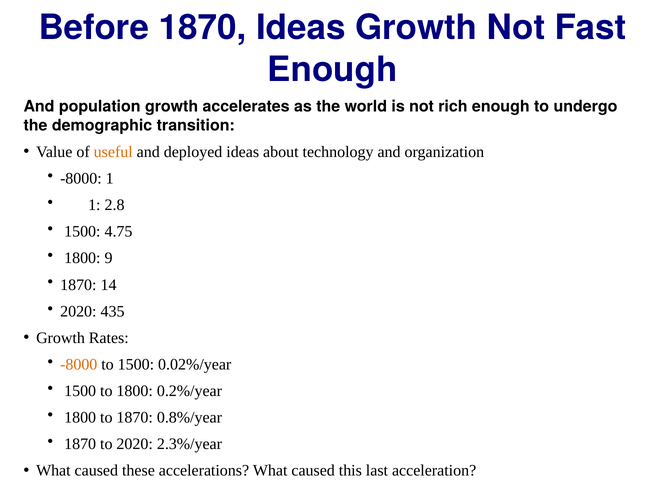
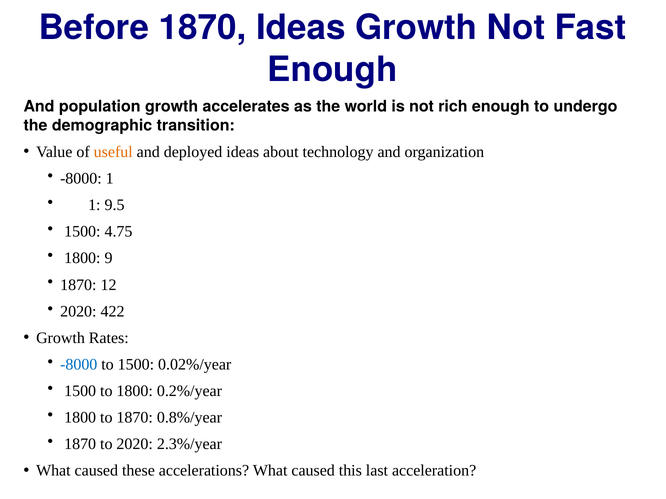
2.8: 2.8 -> 9.5
14: 14 -> 12
435: 435 -> 422
-8000 at (79, 365) colour: orange -> blue
